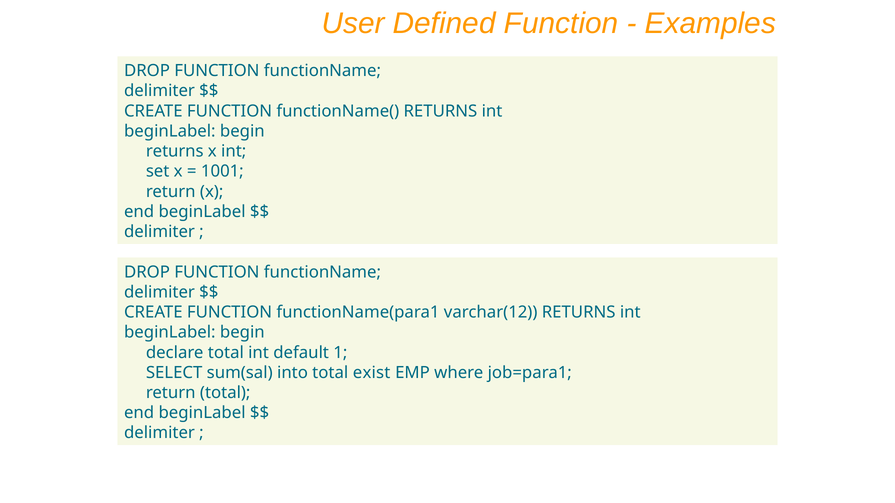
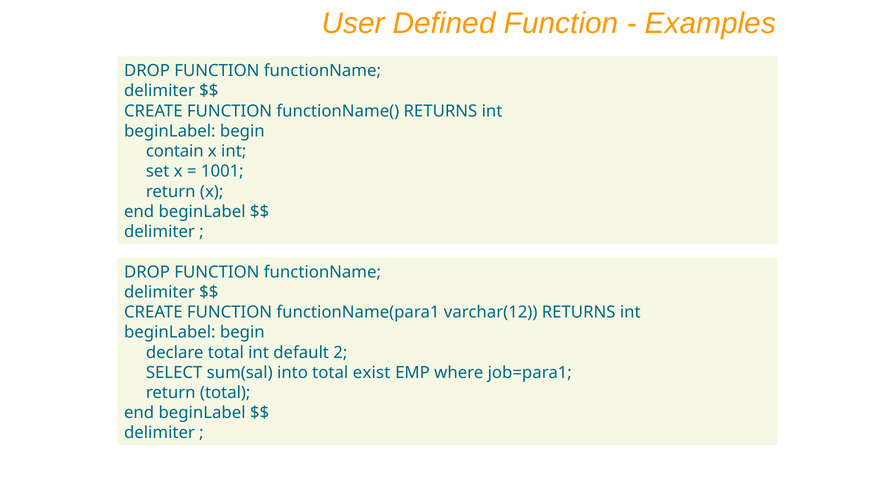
returns at (175, 151): returns -> contain
1: 1 -> 2
